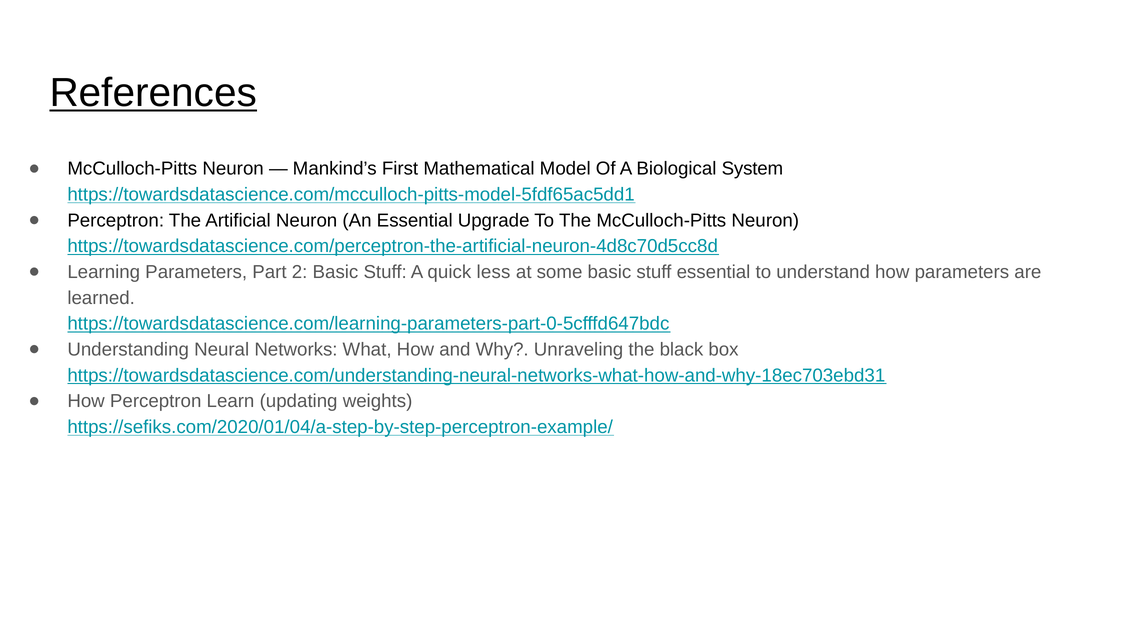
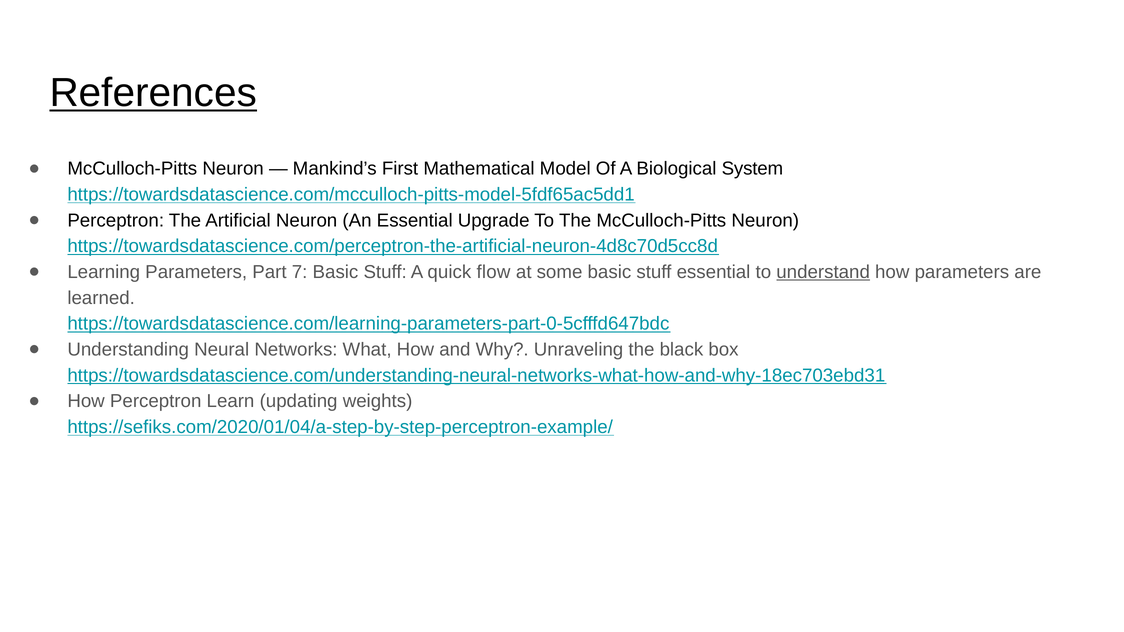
2: 2 -> 7
less: less -> flow
understand underline: none -> present
